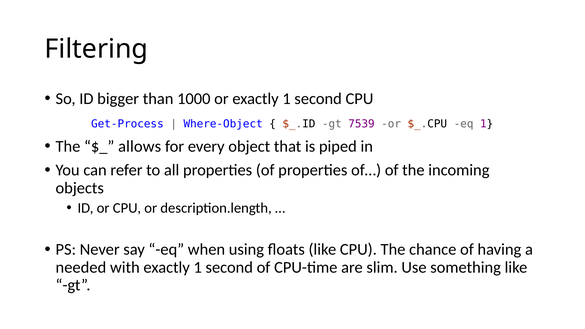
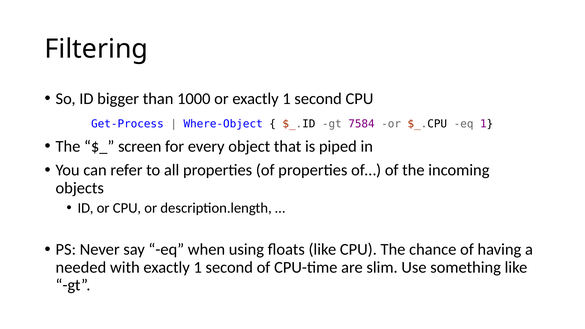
7539: 7539 -> 7584
allows: allows -> screen
